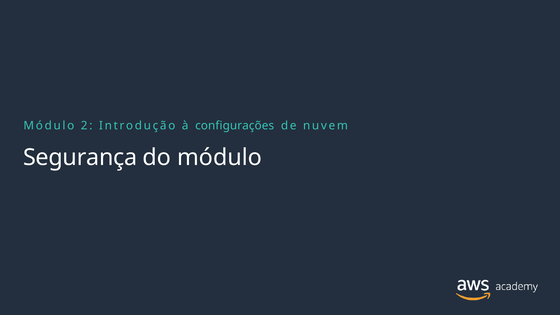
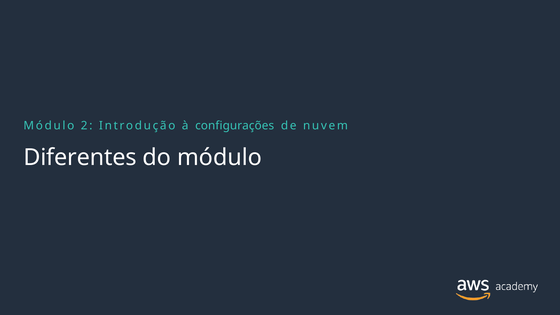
Segurança: Segurança -> Diferentes
